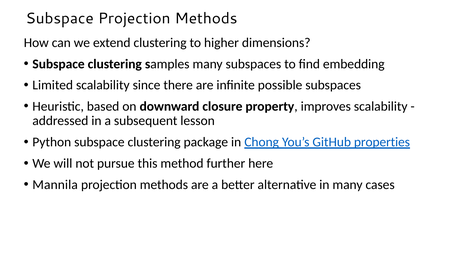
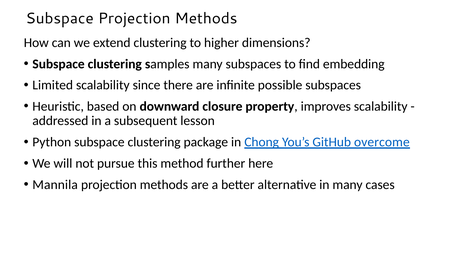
properties: properties -> overcome
